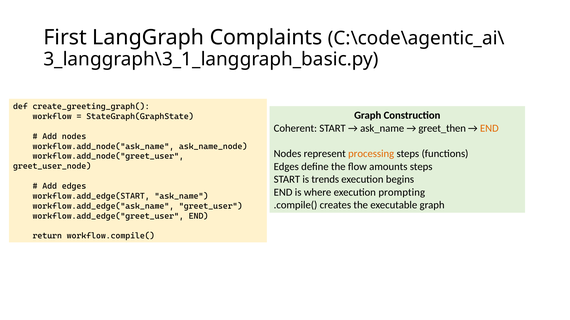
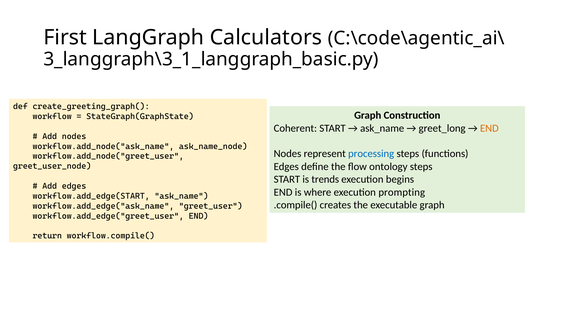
Complaints: Complaints -> Calculators
greet_then: greet_then -> greet_long
processing colour: orange -> blue
amounts: amounts -> ontology
